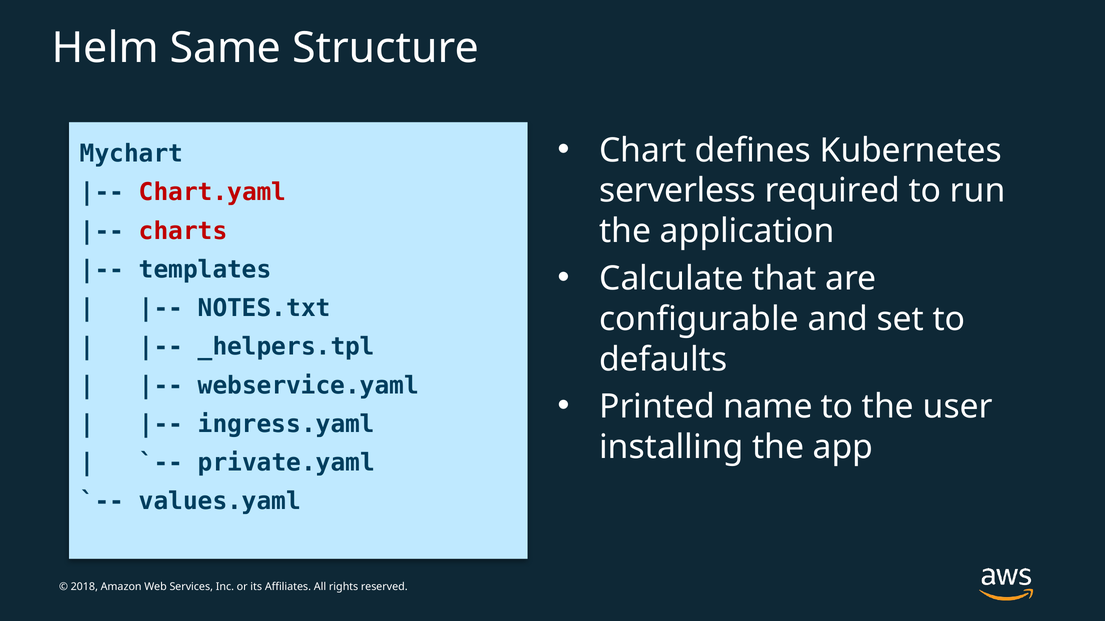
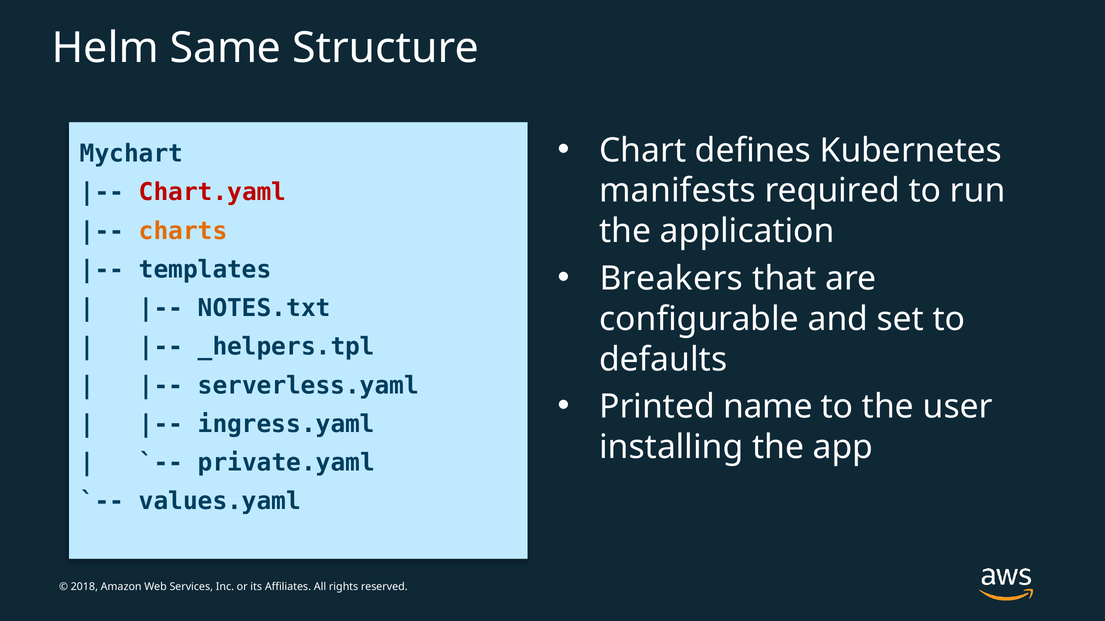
serverless: serverless -> manifests
charts colour: red -> orange
Calculate: Calculate -> Breakers
webservice.yaml: webservice.yaml -> serverless.yaml
